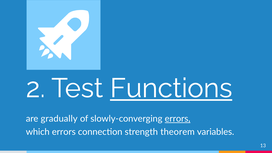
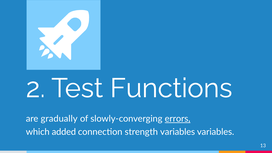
Functions underline: present -> none
which errors: errors -> added
strength theorem: theorem -> variables
